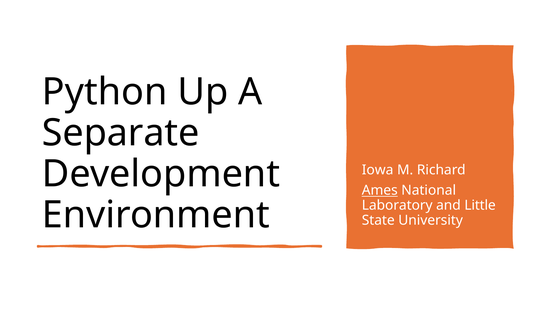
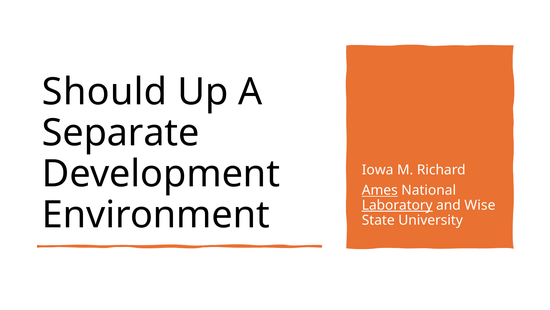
Python: Python -> Should
Laboratory underline: none -> present
Little: Little -> Wise
